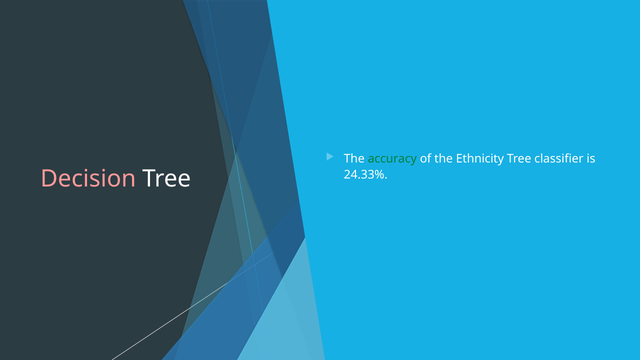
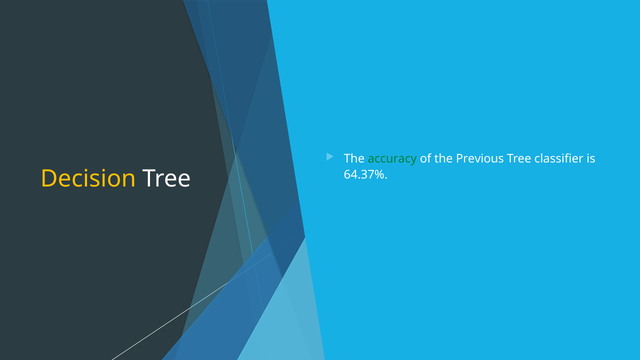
Ethnicity: Ethnicity -> Previous
24.33%: 24.33% -> 64.37%
Decision colour: pink -> yellow
